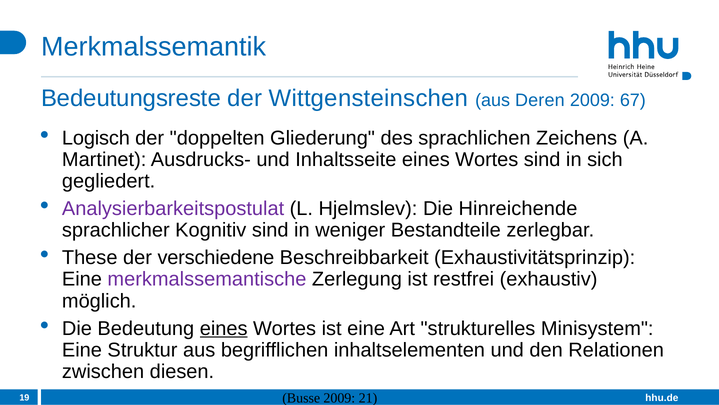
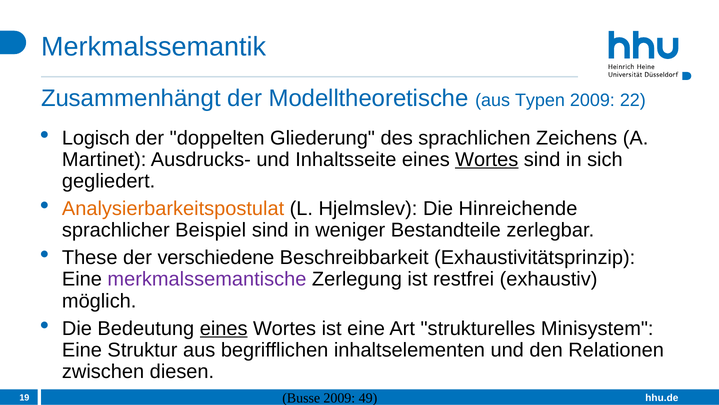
Bedeutungsreste: Bedeutungsreste -> Zusammenhängt
Wittgensteinschen: Wittgensteinschen -> Modelltheoretische
Deren: Deren -> Typen
67: 67 -> 22
Wortes at (487, 159) underline: none -> present
Analysierbarkeitspostulat colour: purple -> orange
Kognitiv: Kognitiv -> Beispiel
21: 21 -> 49
